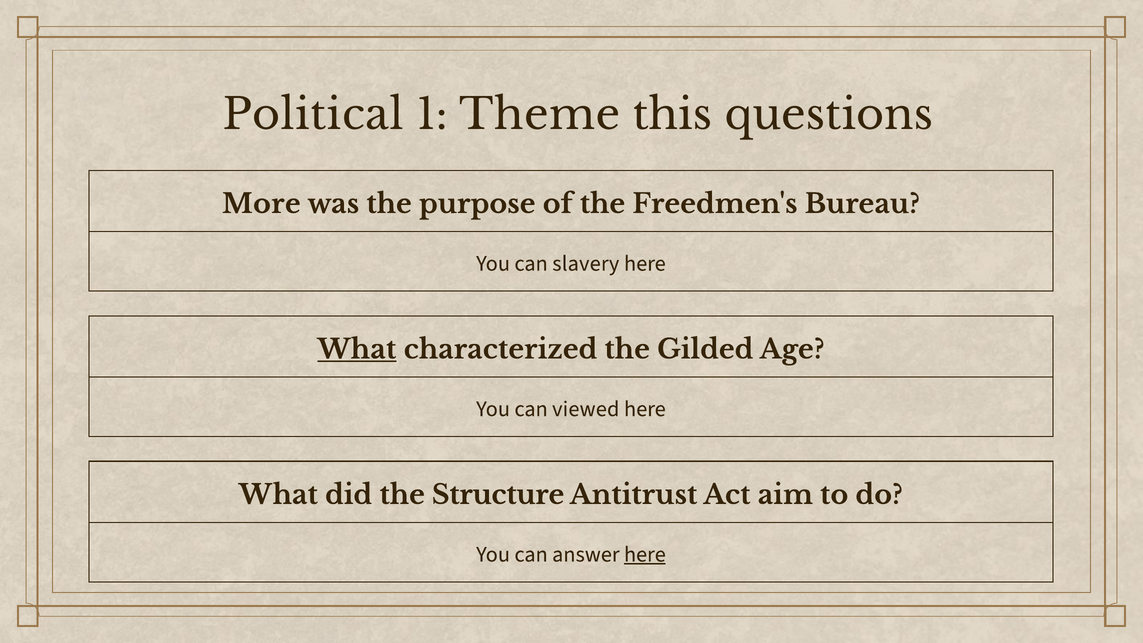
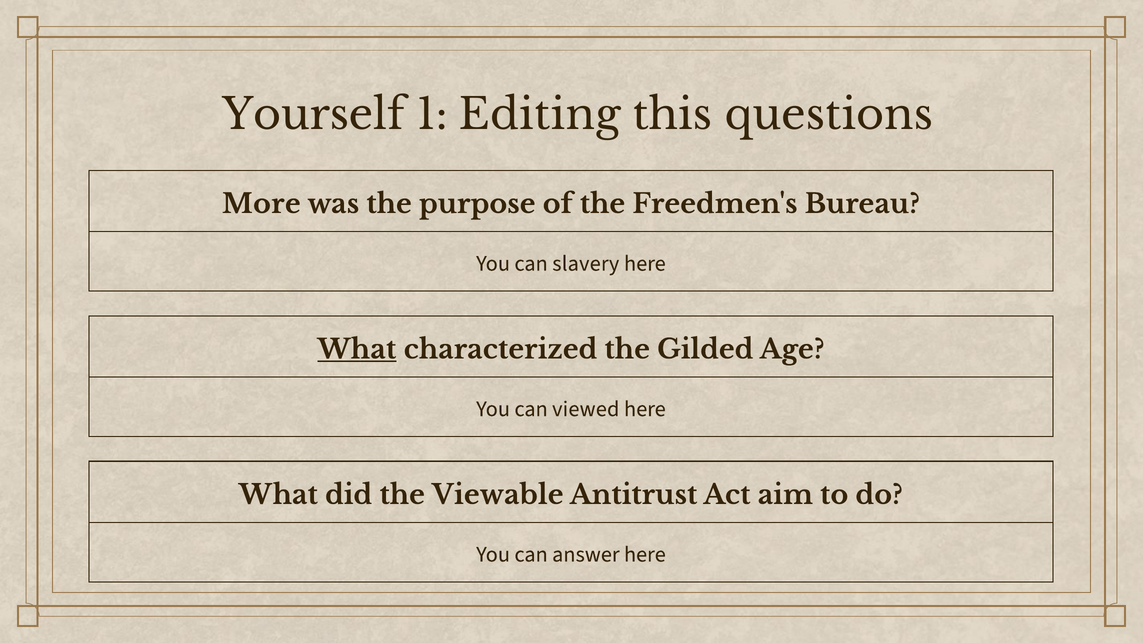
Political: Political -> Yourself
Theme: Theme -> Editing
Structure: Structure -> Viewable
here at (645, 554) underline: present -> none
